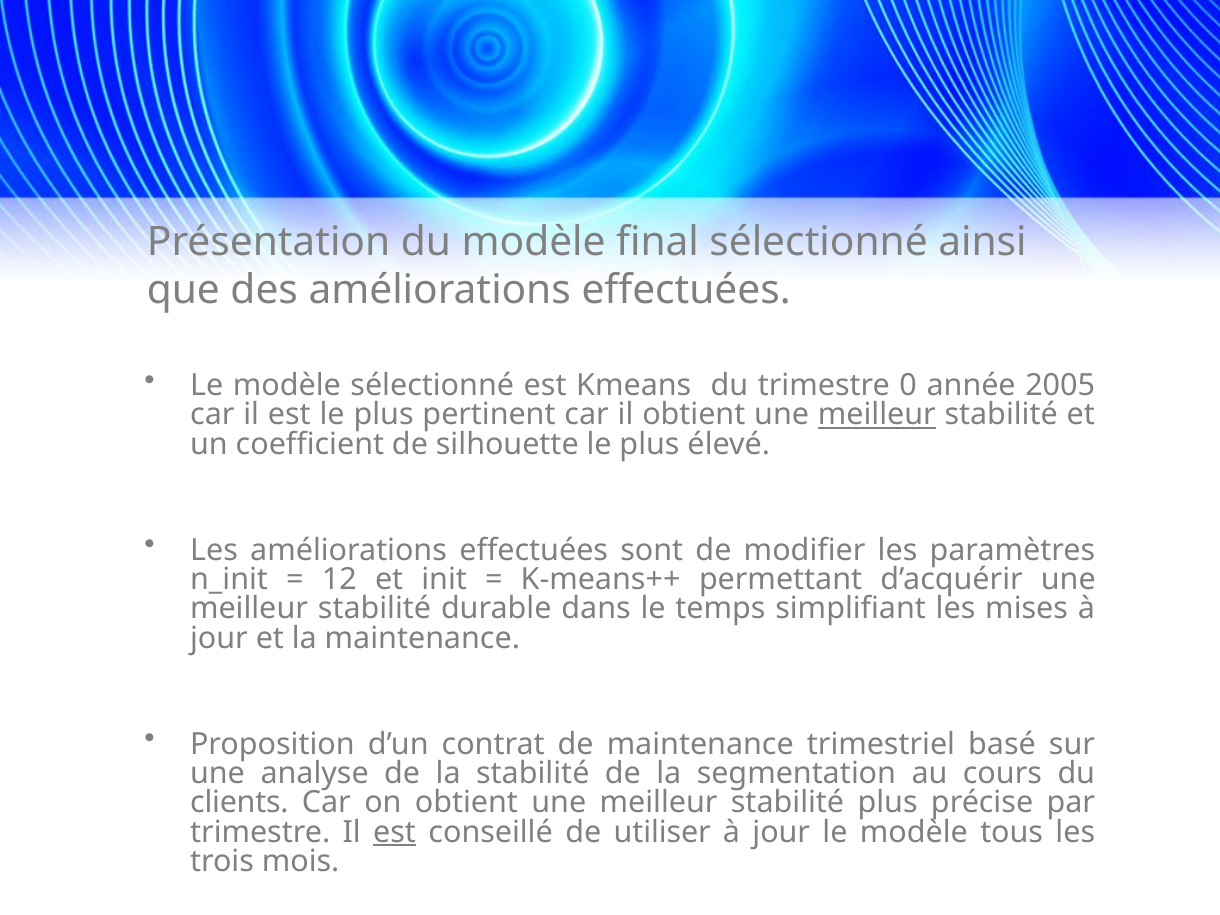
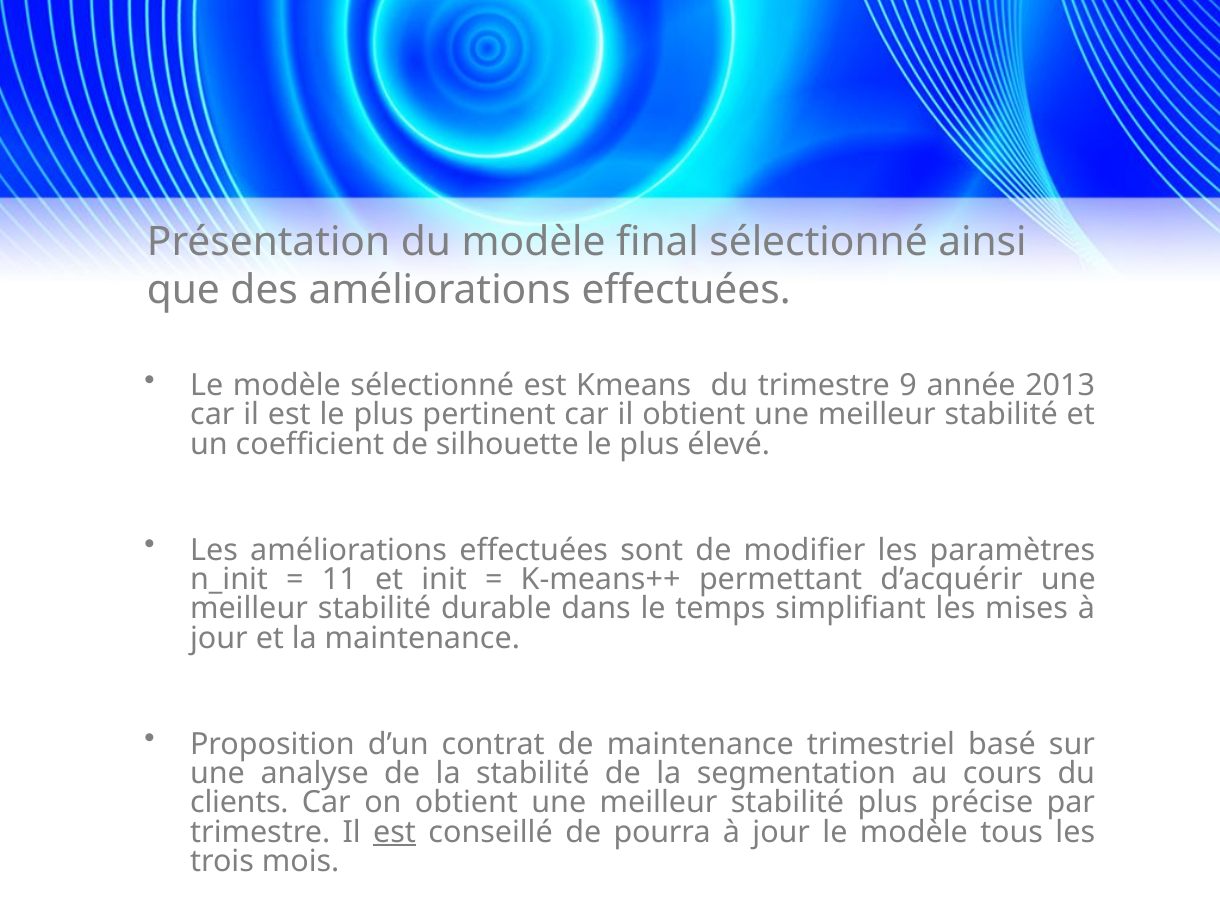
0: 0 -> 9
2005: 2005 -> 2013
meilleur at (877, 415) underline: present -> none
12: 12 -> 11
utiliser: utiliser -> pourra
